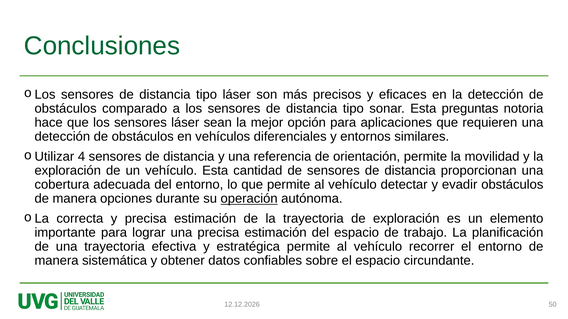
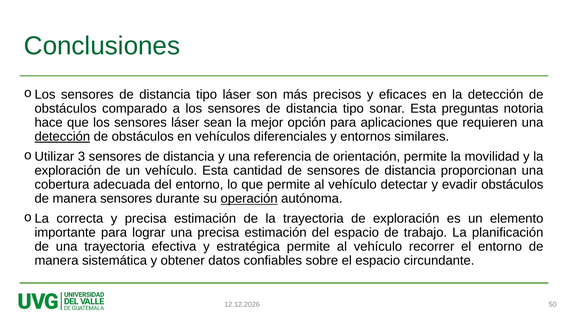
detección at (62, 137) underline: none -> present
4: 4 -> 3
manera opciones: opciones -> sensores
